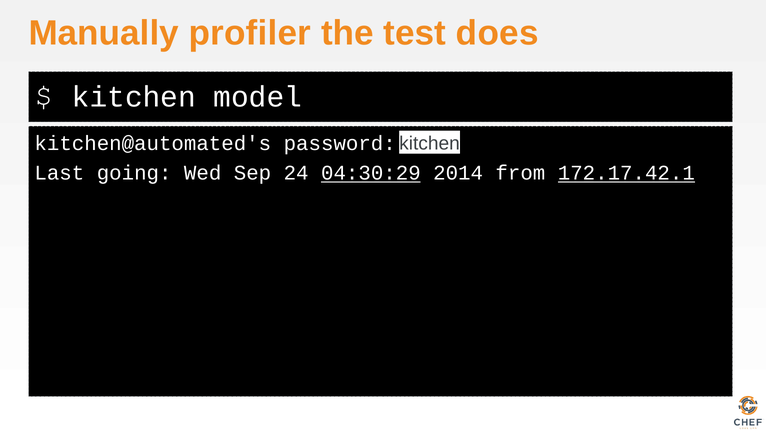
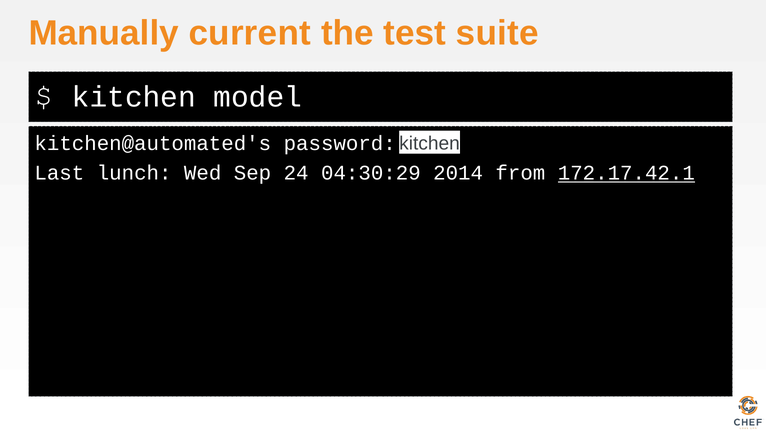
profiler: profiler -> current
does: does -> suite
going: going -> lunch
04:30:29 underline: present -> none
